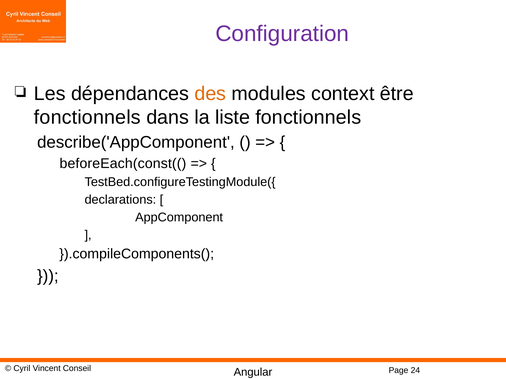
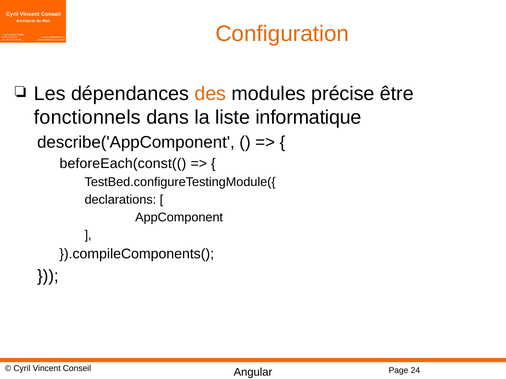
Configuration colour: purple -> orange
context: context -> précise
liste fonctionnels: fonctionnels -> informatique
